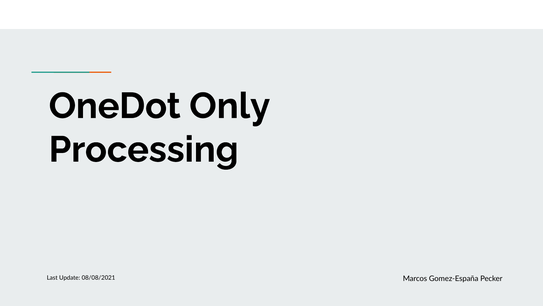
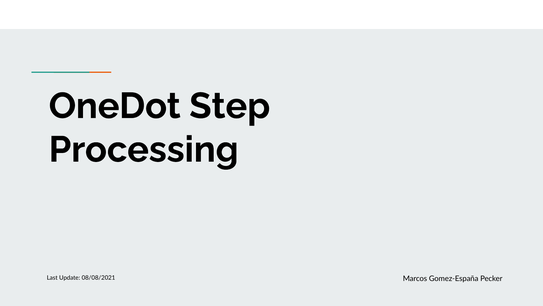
Only: Only -> Step
